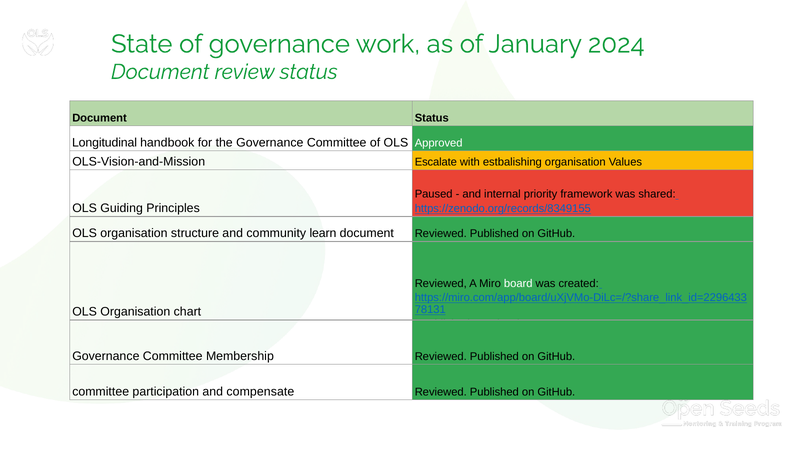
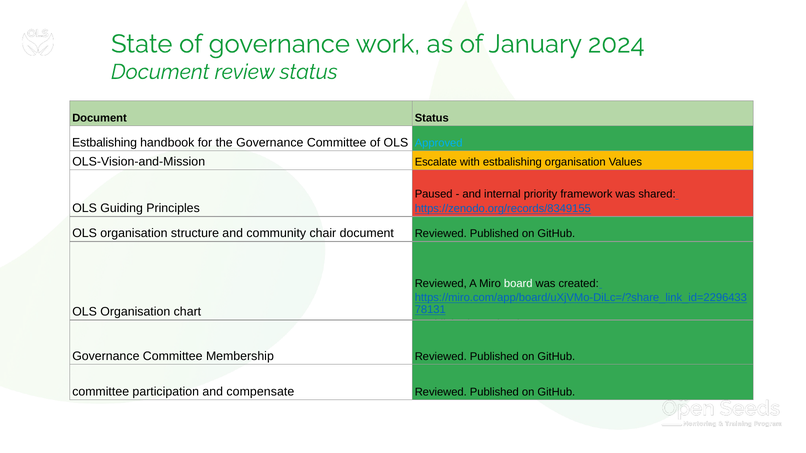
Longitudinal at (105, 143): Longitudinal -> Estbalishing
Approved colour: white -> light blue
learn: learn -> chair
